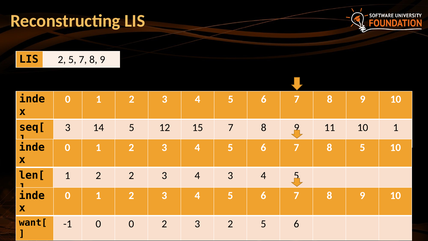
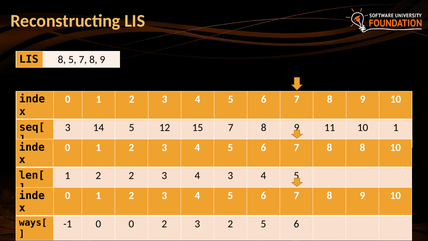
LIS 2: 2 -> 8
8 5: 5 -> 8
want[: want[ -> ways[
